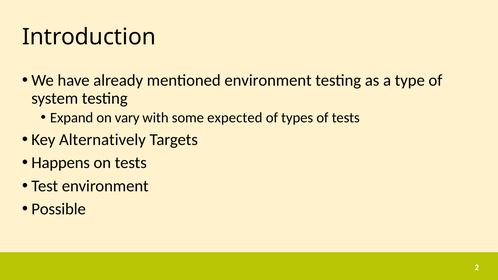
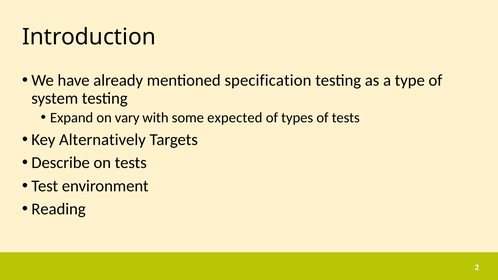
mentioned environment: environment -> specification
Happens: Happens -> Describe
Possible: Possible -> Reading
